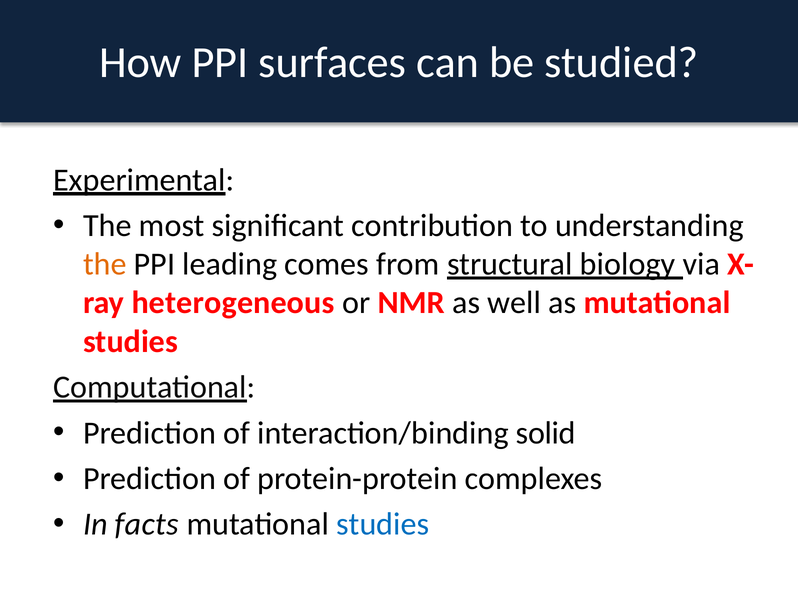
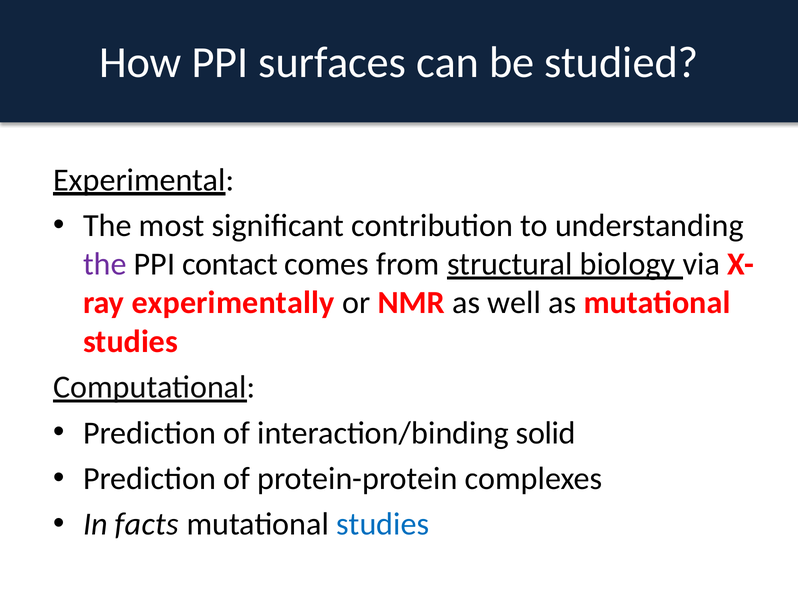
the at (105, 264) colour: orange -> purple
leading: leading -> contact
heterogeneous: heterogeneous -> experimentally
